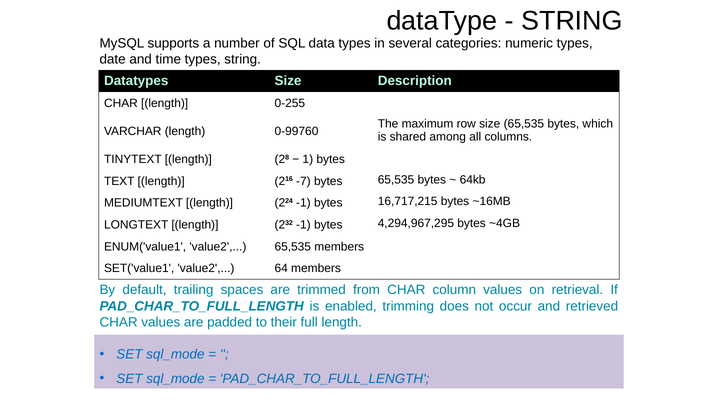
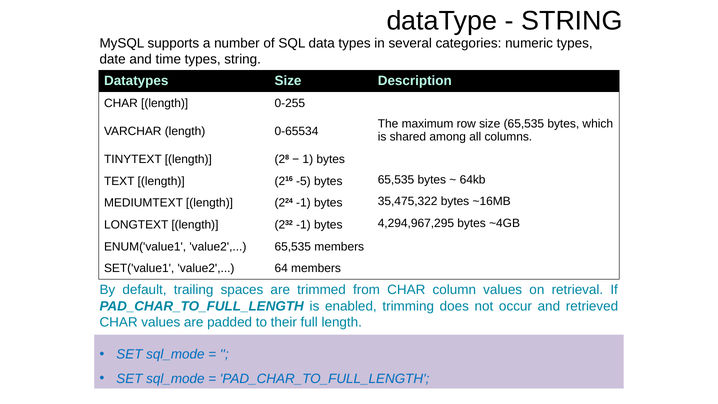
0-99760: 0-99760 -> 0-65534
-7: -7 -> -5
16,717,215: 16,717,215 -> 35,475,322
